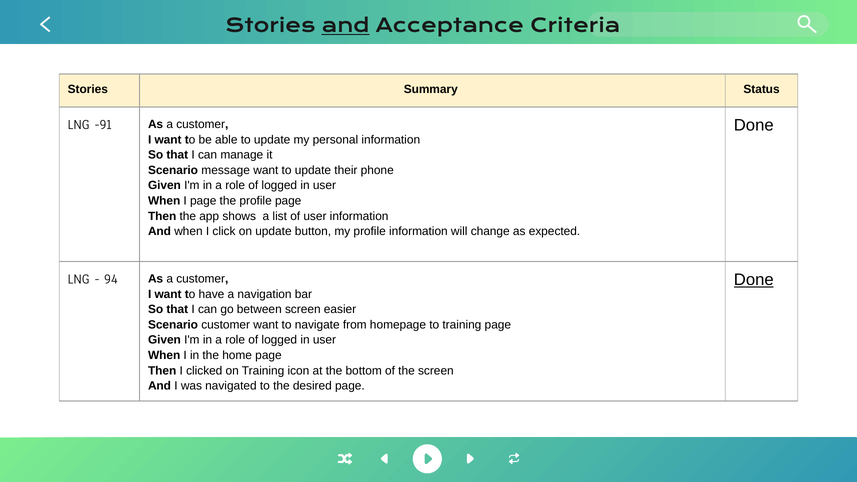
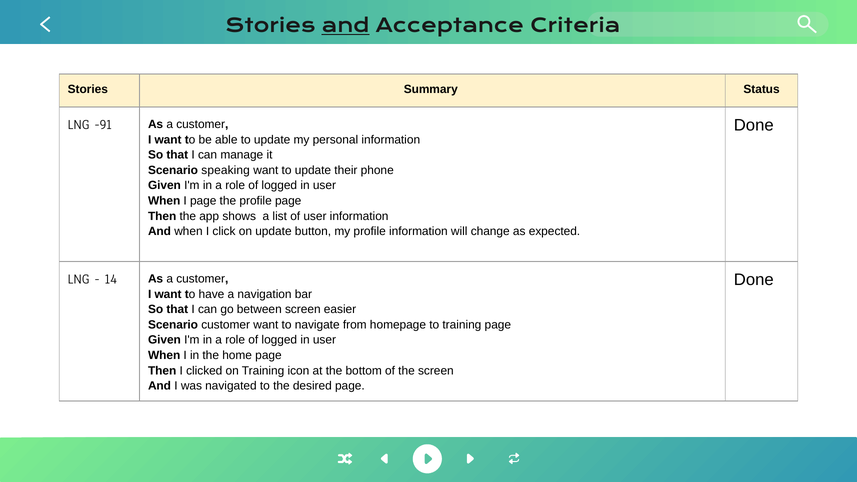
message: message -> speaking
Done at (754, 280) underline: present -> none
94: 94 -> 14
